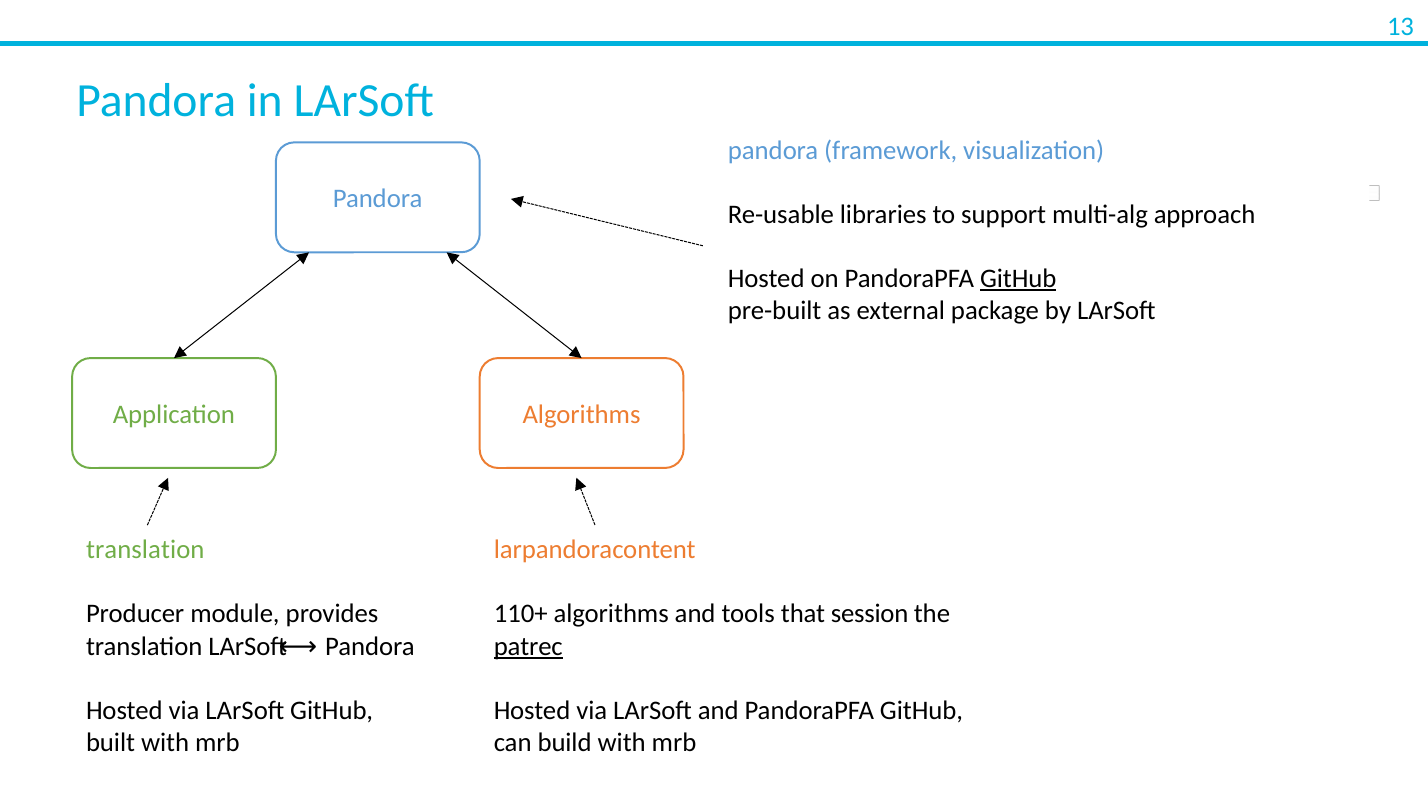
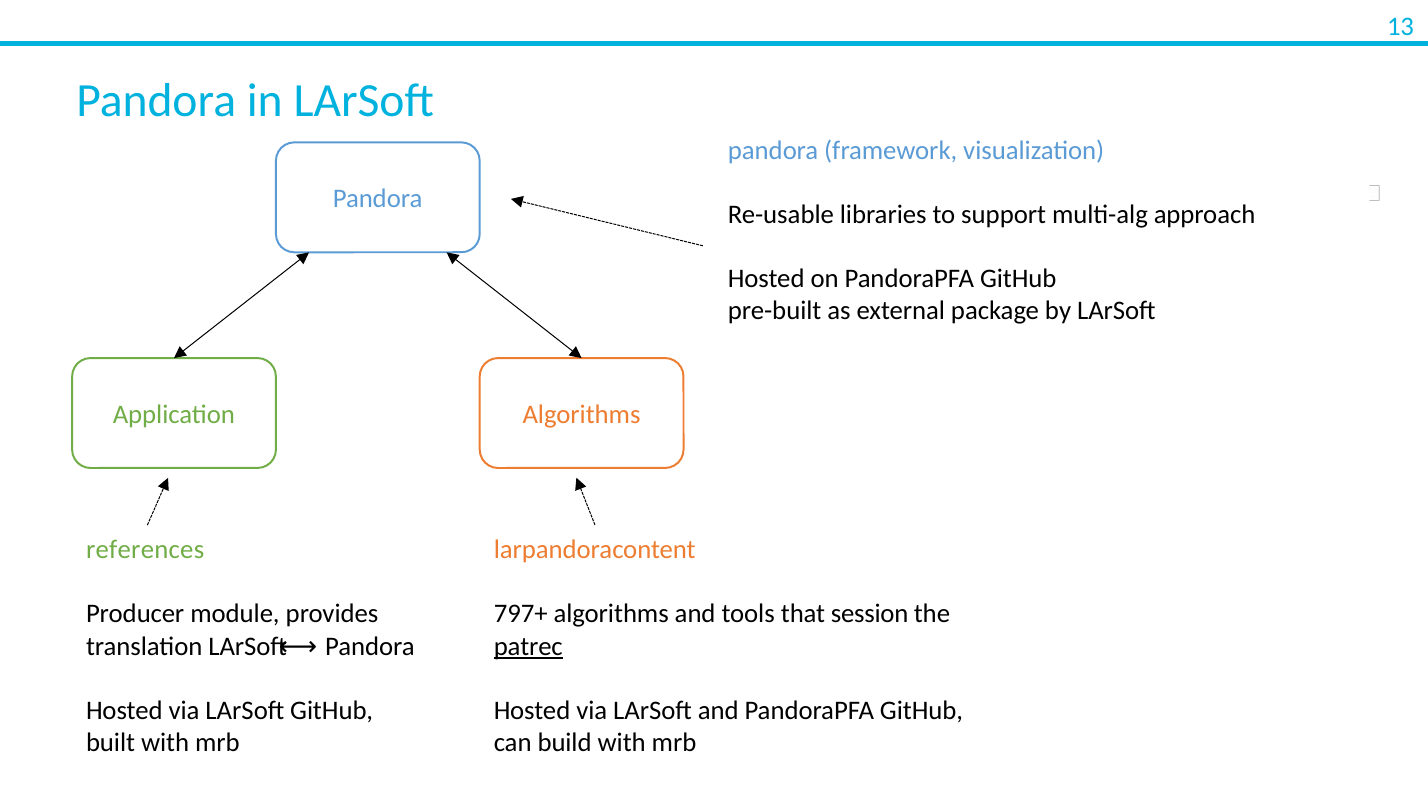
GitHub at (1018, 279) underline: present -> none
translation at (145, 550): translation -> references
110+: 110+ -> 797+
